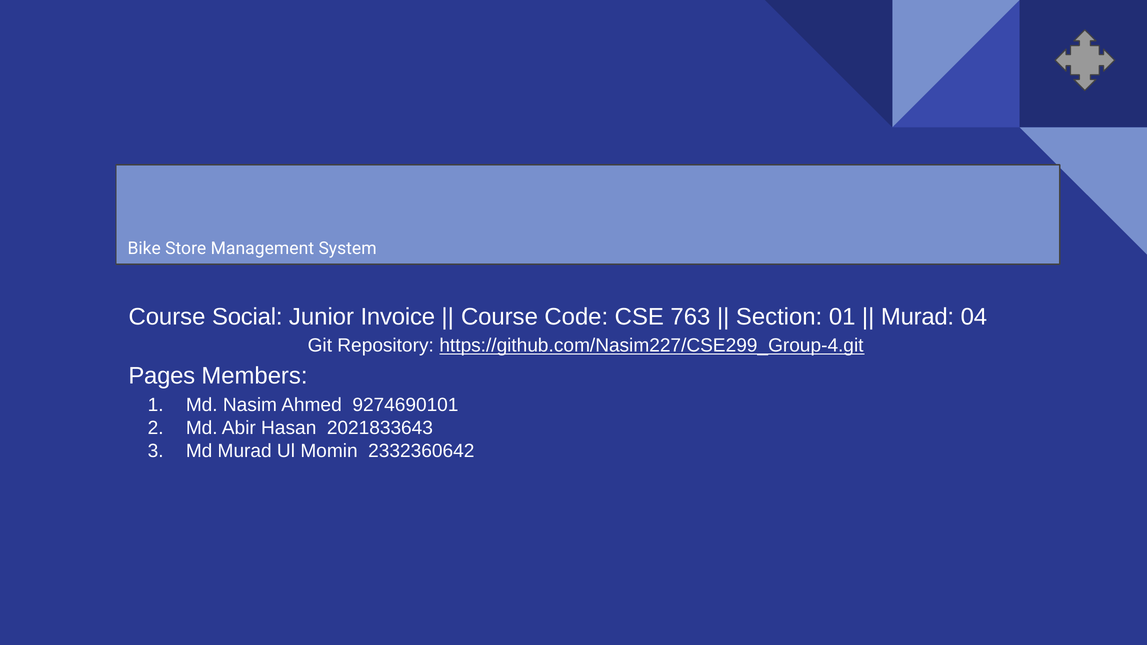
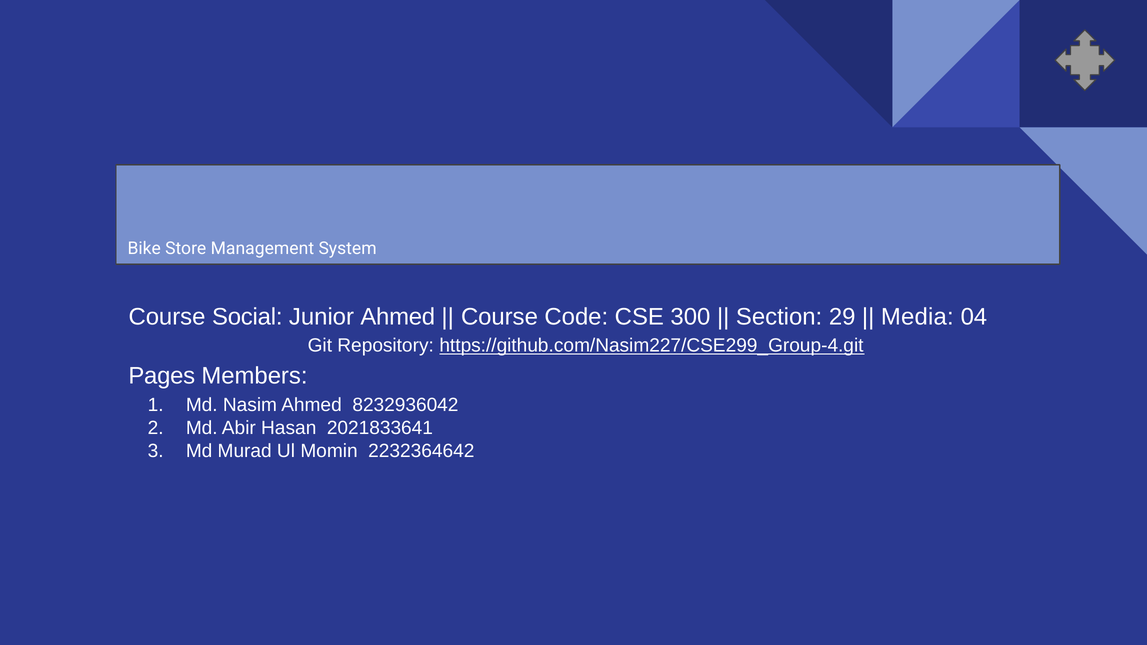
Junior Invoice: Invoice -> Ahmed
763: 763 -> 300
01: 01 -> 29
Murad at (918, 317): Murad -> Media
9274690101: 9274690101 -> 8232936042
2021833643: 2021833643 -> 2021833641
2332360642: 2332360642 -> 2232364642
